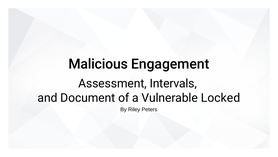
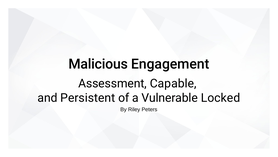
Intervals: Intervals -> Capable
Document: Document -> Persistent
